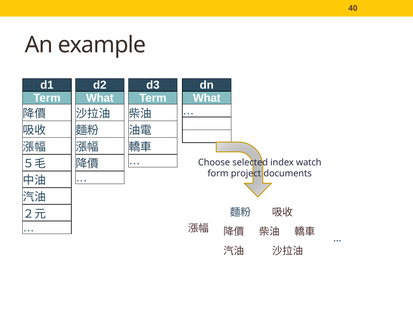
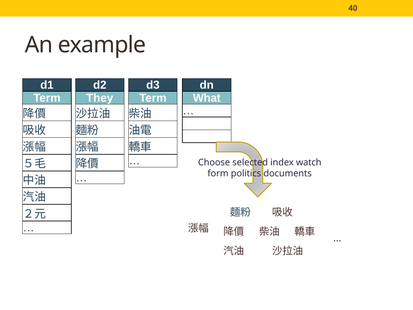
What at (100, 98): What -> They
project: project -> politics
